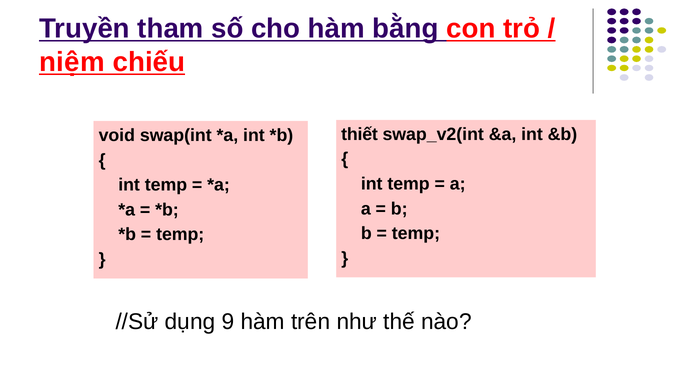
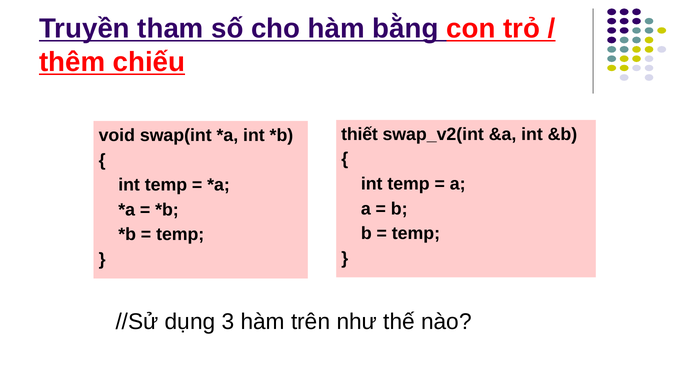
niệm: niệm -> thêm
9: 9 -> 3
